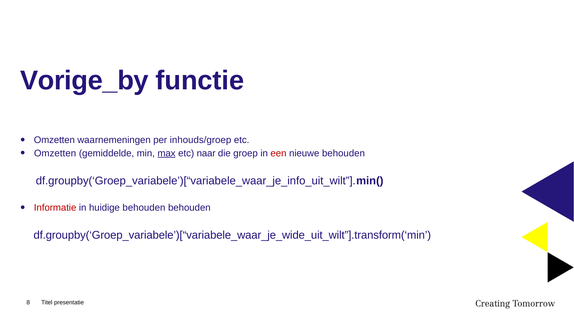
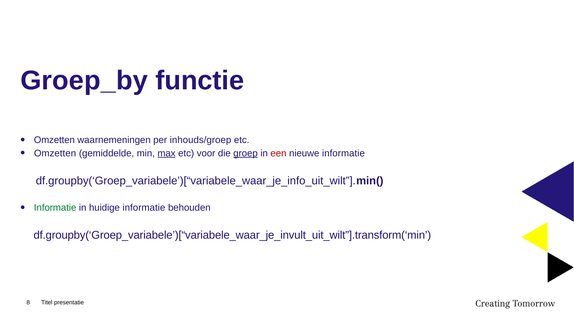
Vorige_by: Vorige_by -> Groep_by
naar: naar -> voor
groep underline: none -> present
nieuwe behouden: behouden -> informatie
Informatie at (55, 208) colour: red -> green
huidige behouden: behouden -> informatie
df.groupby(‘Groep_variabele’)[“variabele_waar_je_wide_uit_wilt”].transform(‘min: df.groupby(‘Groep_variabele’)[“variabele_waar_je_wide_uit_wilt”].transform(‘min -> df.groupby(‘Groep_variabele’)[“variabele_waar_je_invult_uit_wilt”].transform(‘min
